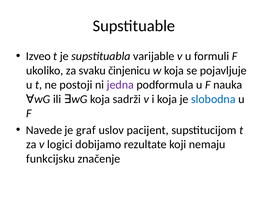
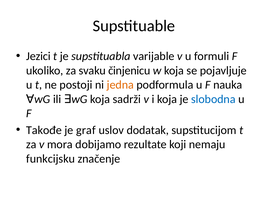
Izveo: Izveo -> Jezici
jedna colour: purple -> orange
Navede: Navede -> Takođe
pacijent: pacijent -> dodatak
logici: logici -> mora
